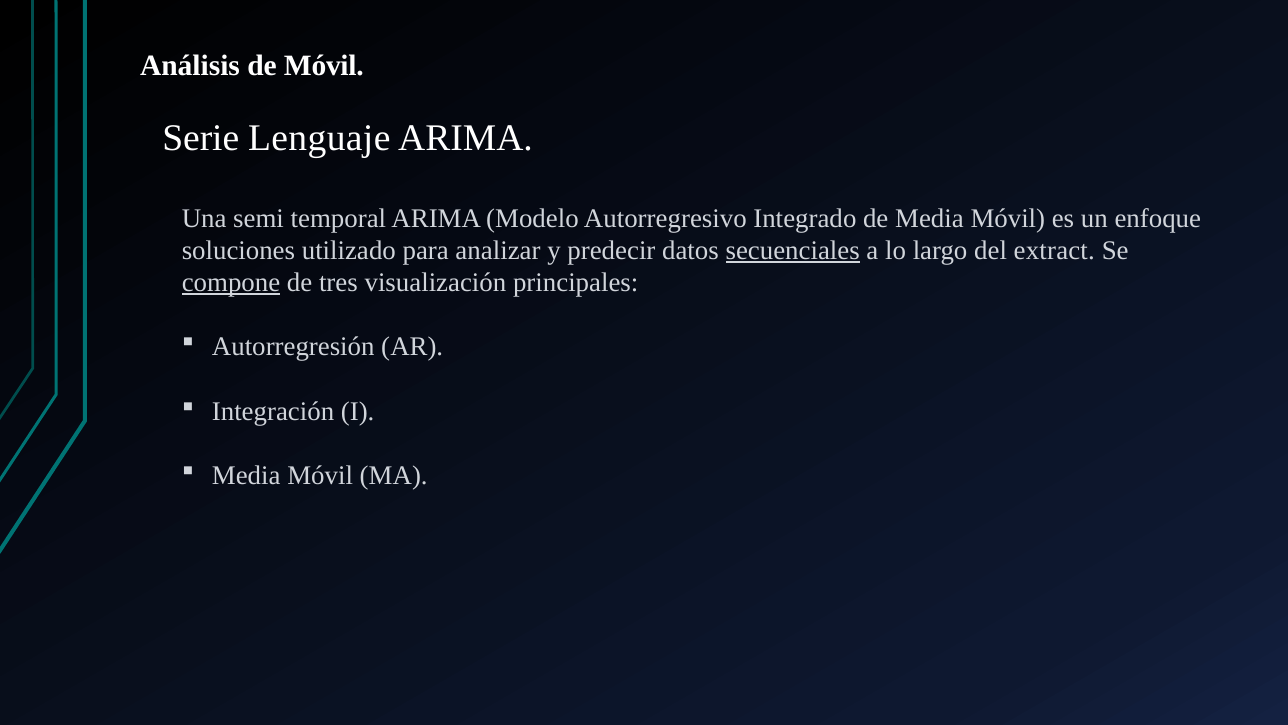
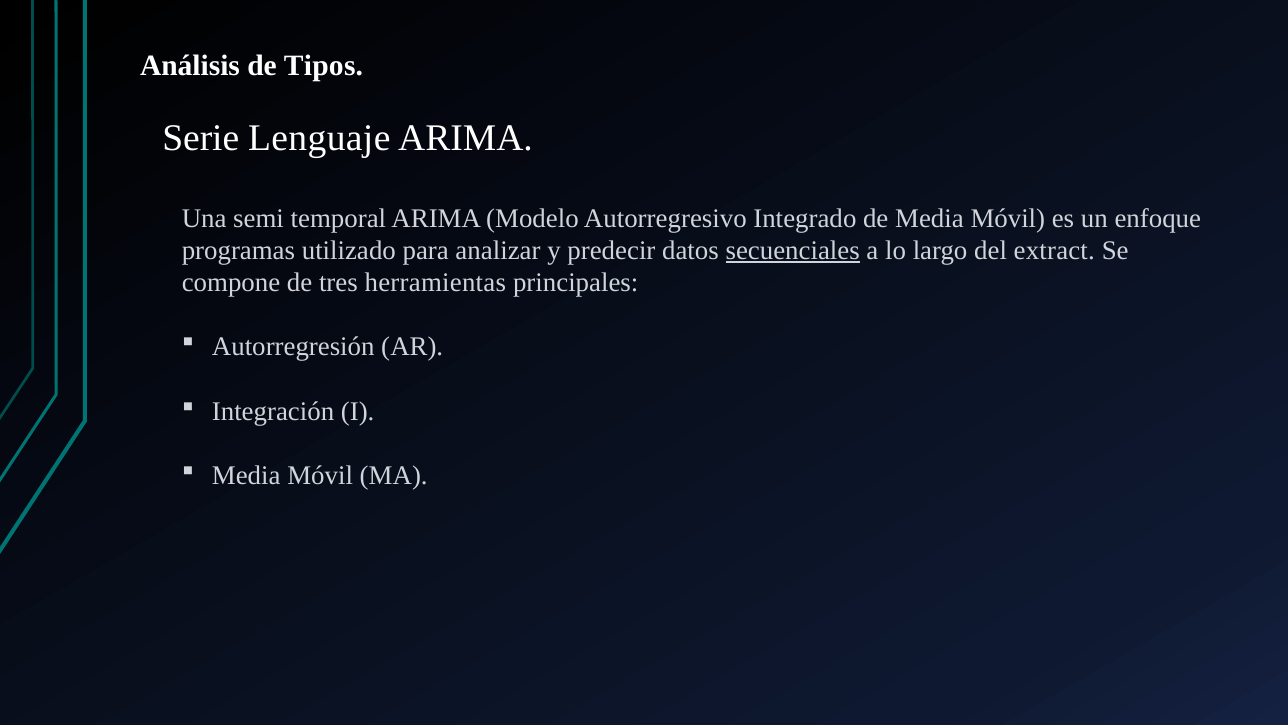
de Móvil: Móvil -> Tipos
soluciones: soluciones -> programas
compone underline: present -> none
visualización: visualización -> herramientas
